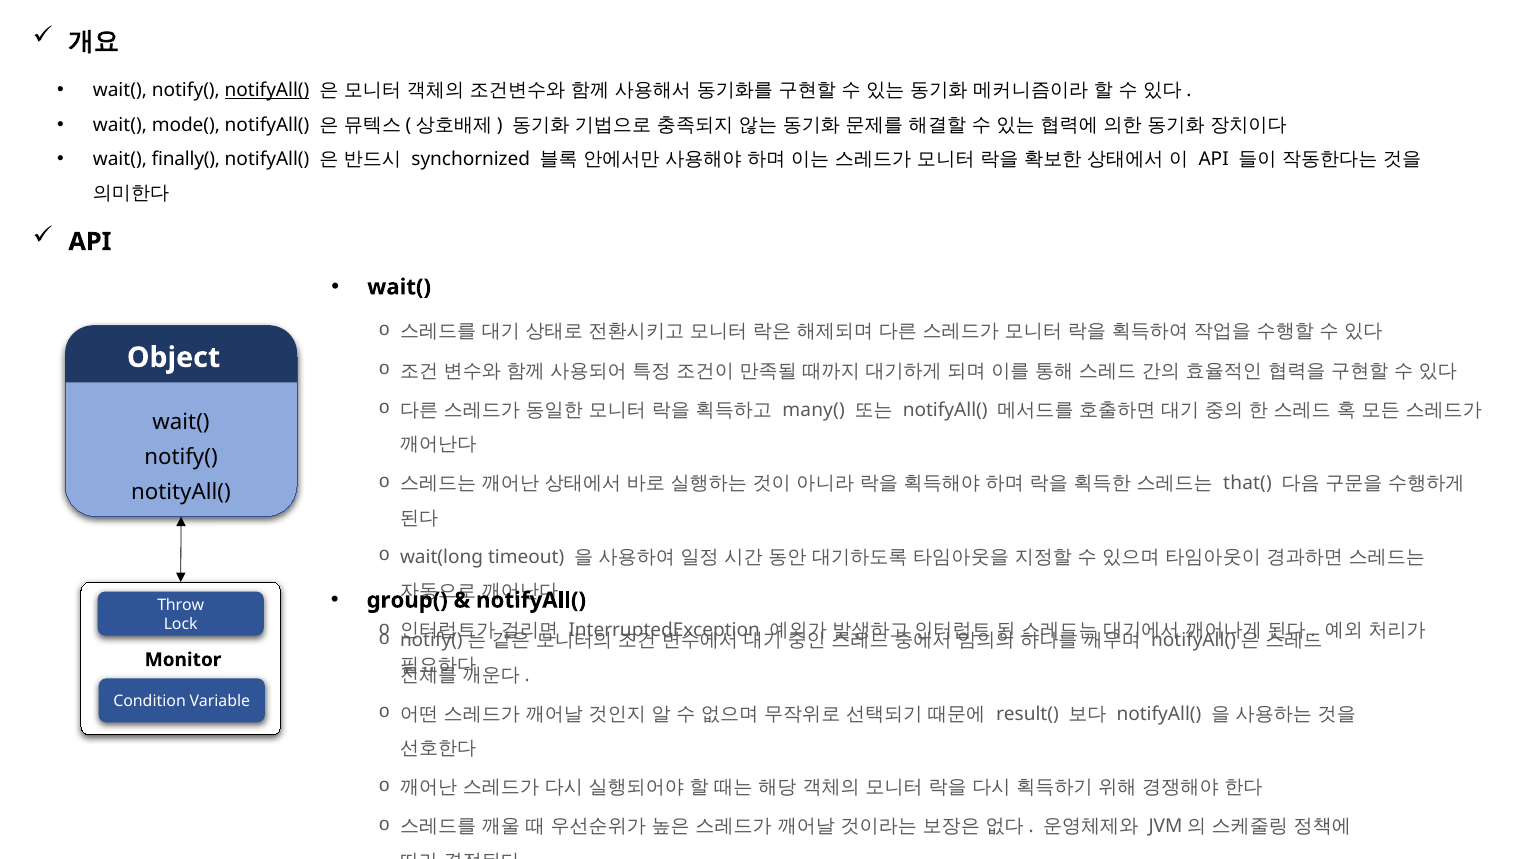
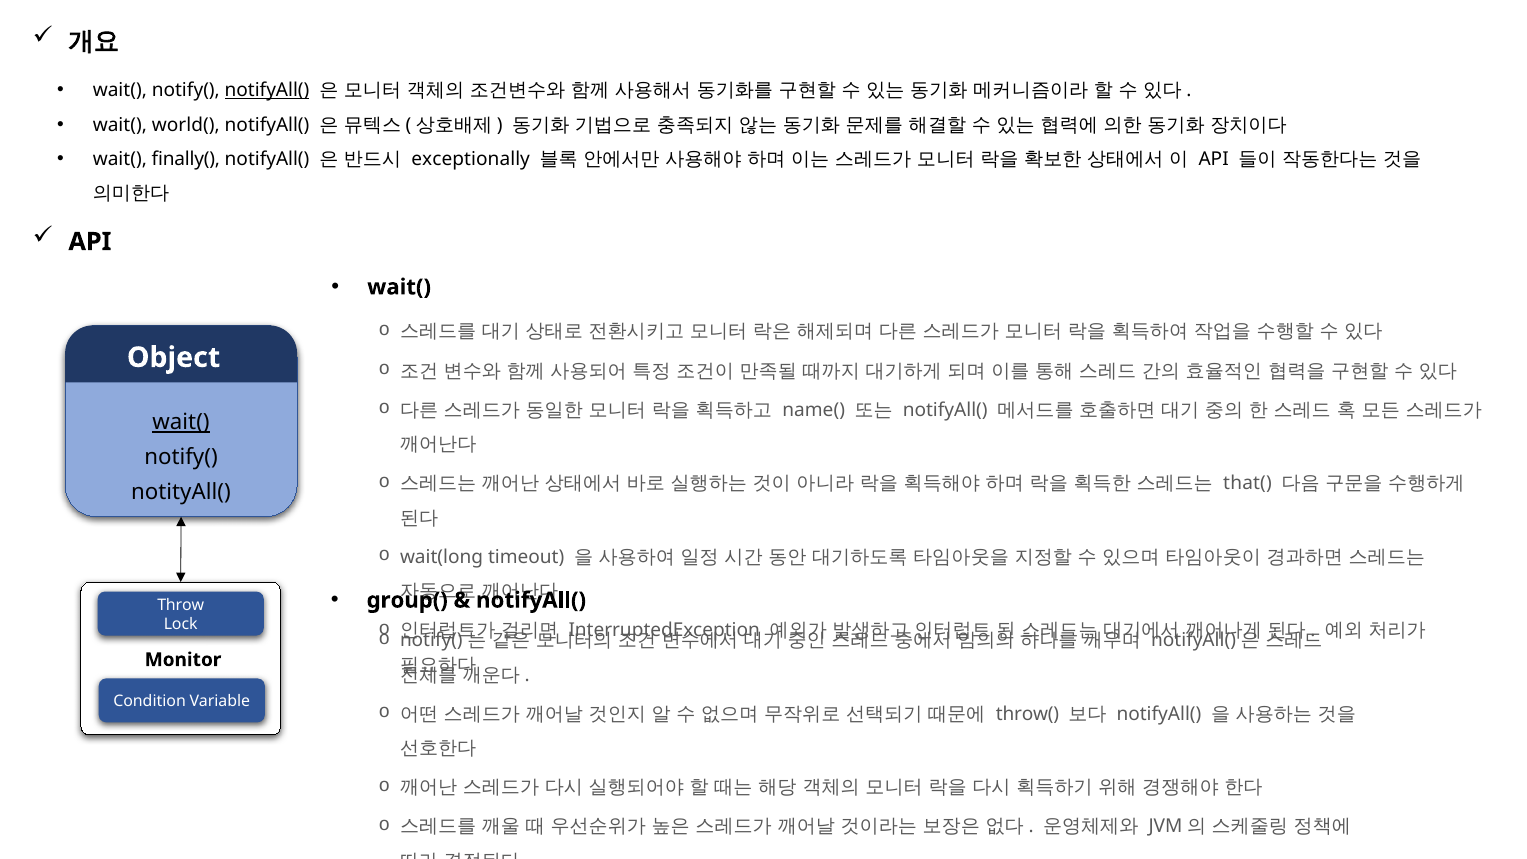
mode(: mode( -> world(
synchornized: synchornized -> exceptionally
many(: many( -> name(
wait( at (181, 423) underline: none -> present
result(: result( -> throw(
